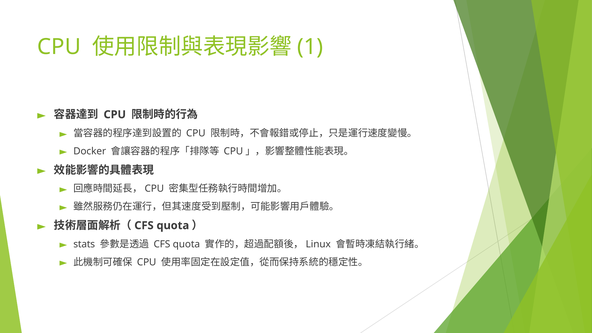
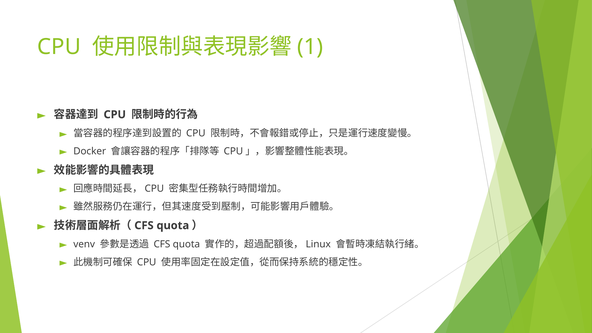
stats: stats -> venv
